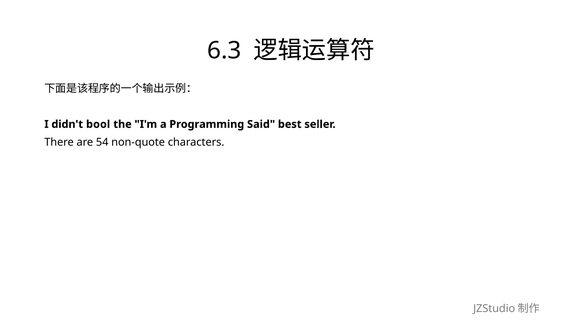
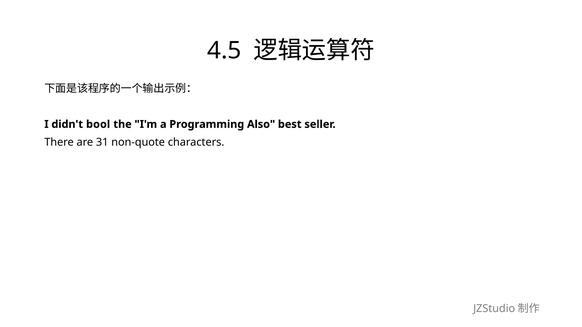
6.3: 6.3 -> 4.5
Said: Said -> Also
54: 54 -> 31
